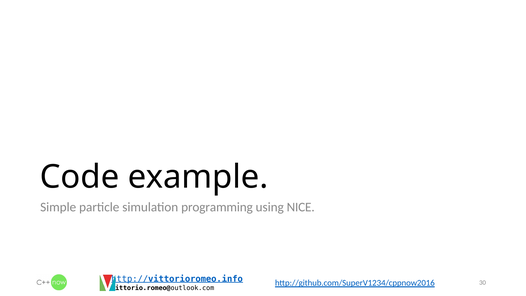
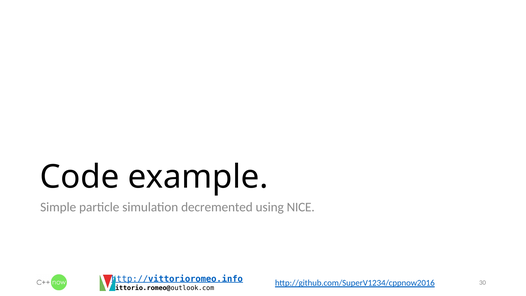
programming: programming -> decremented
